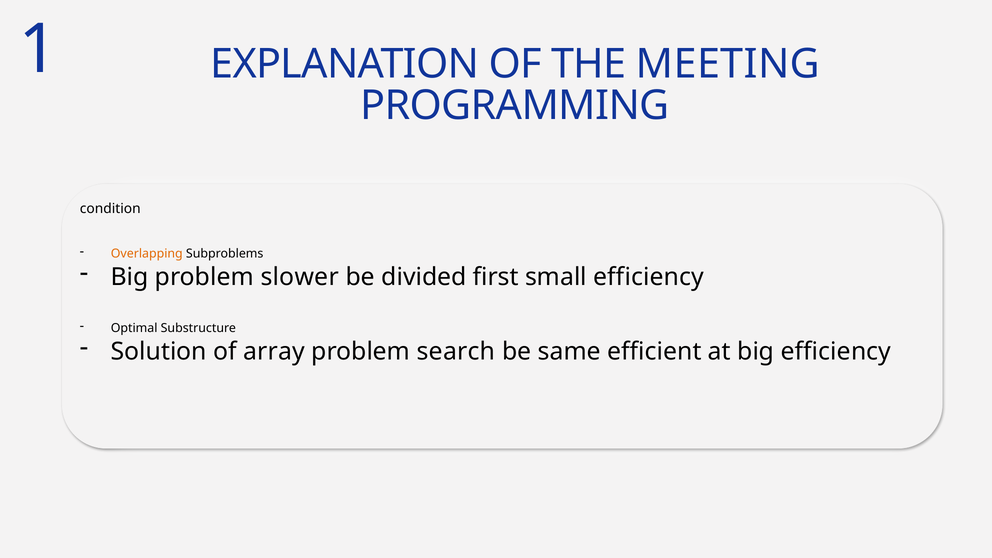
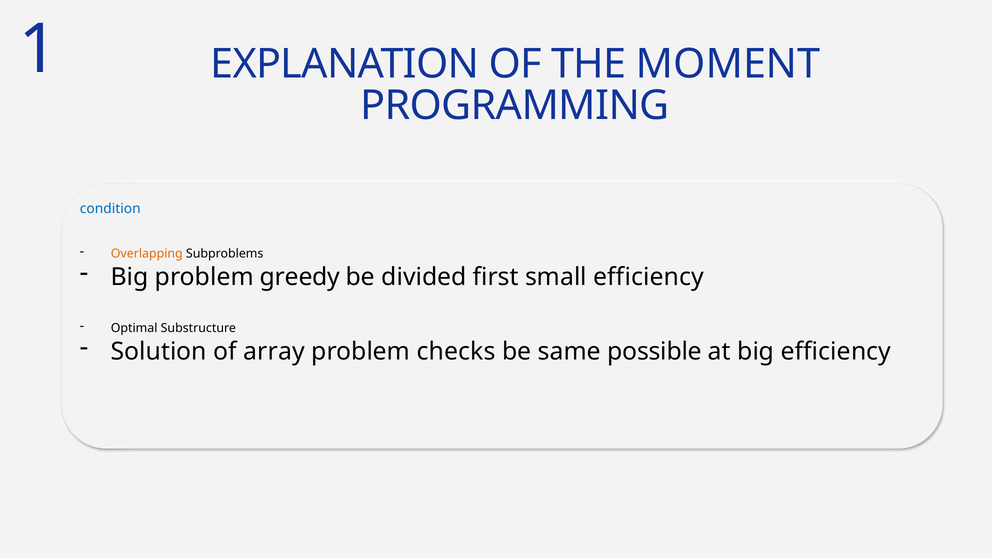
MEETING: MEETING -> MOMENT
condition colour: black -> blue
slower: slower -> greedy
search: search -> checks
efficient: efficient -> possible
